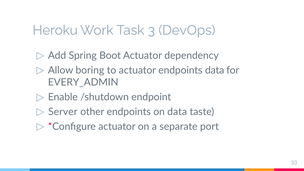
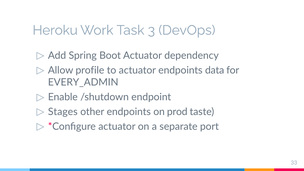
boring: boring -> profile
Server: Server -> Stages
on data: data -> prod
